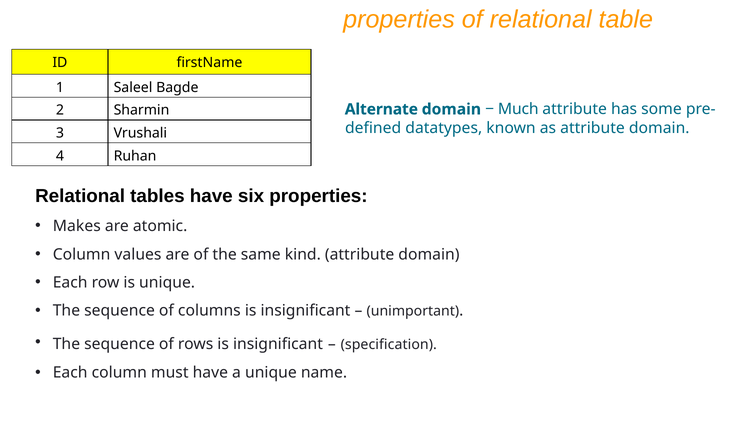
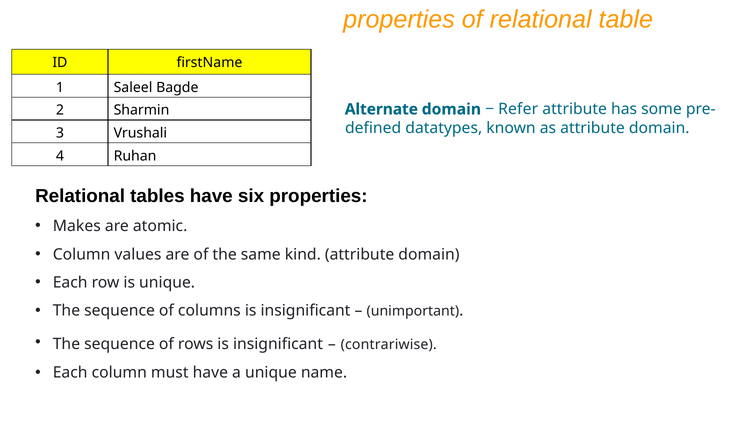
Much: Much -> Refer
specification: specification -> contrariwise
